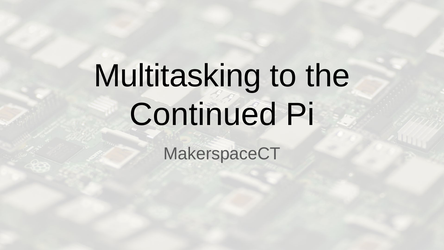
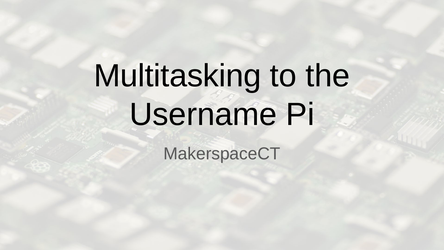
Continued: Continued -> Username
